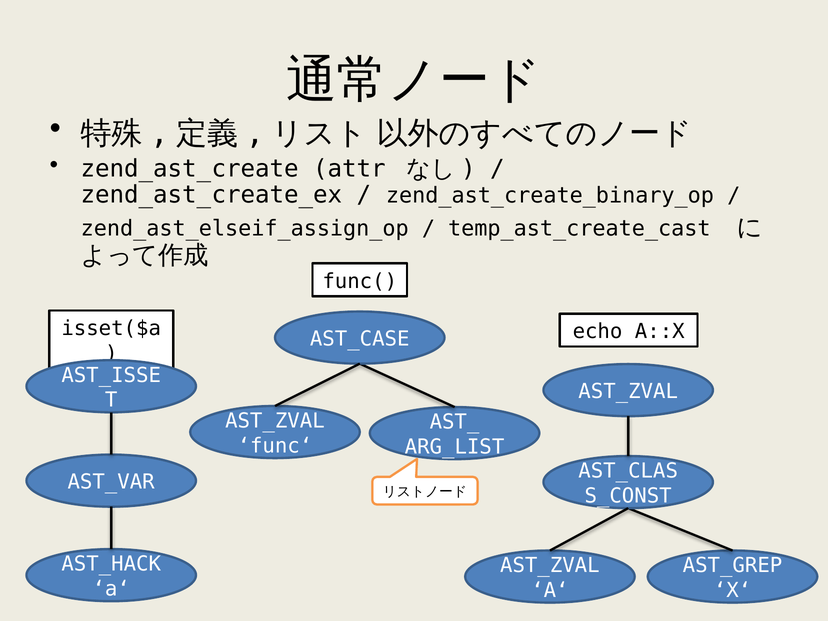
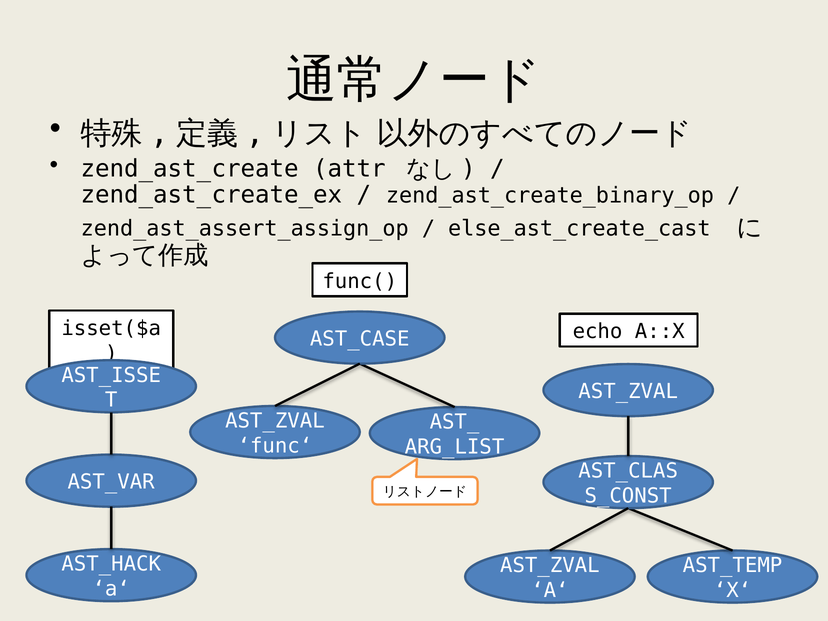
zend_ast_elseif_assign_op: zend_ast_elseif_assign_op -> zend_ast_assert_assign_op
temp_ast_create_cast: temp_ast_create_cast -> else_ast_create_cast
AST_GREP: AST_GREP -> AST_TEMP
